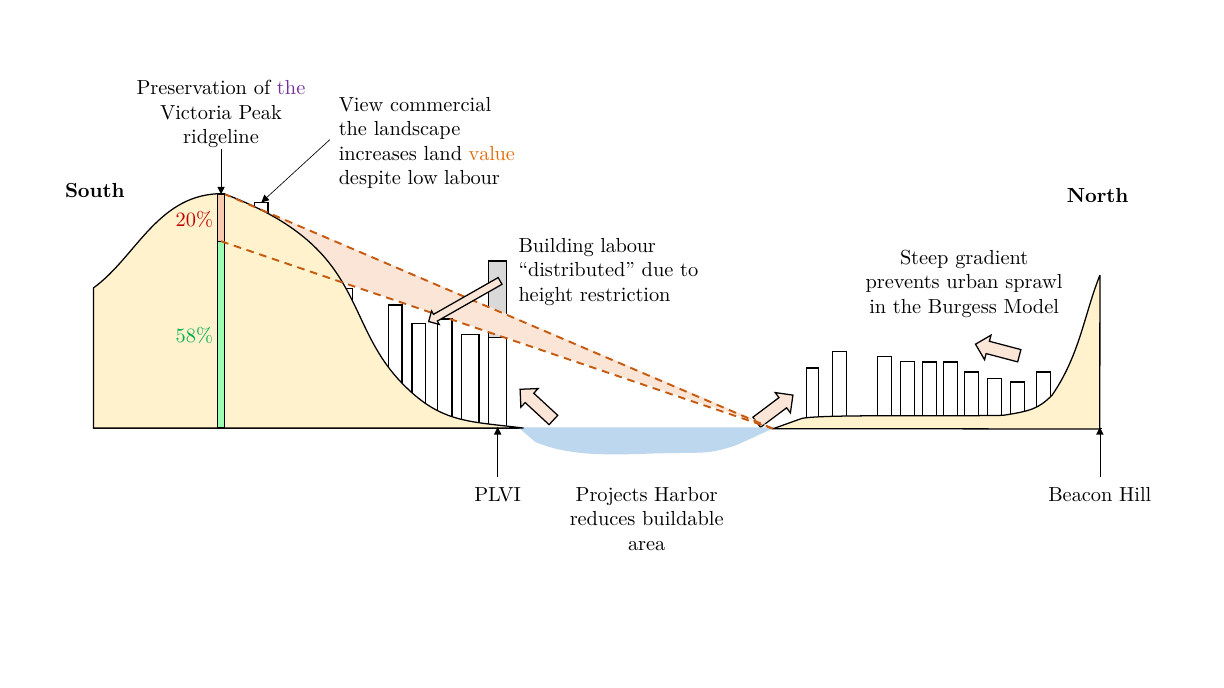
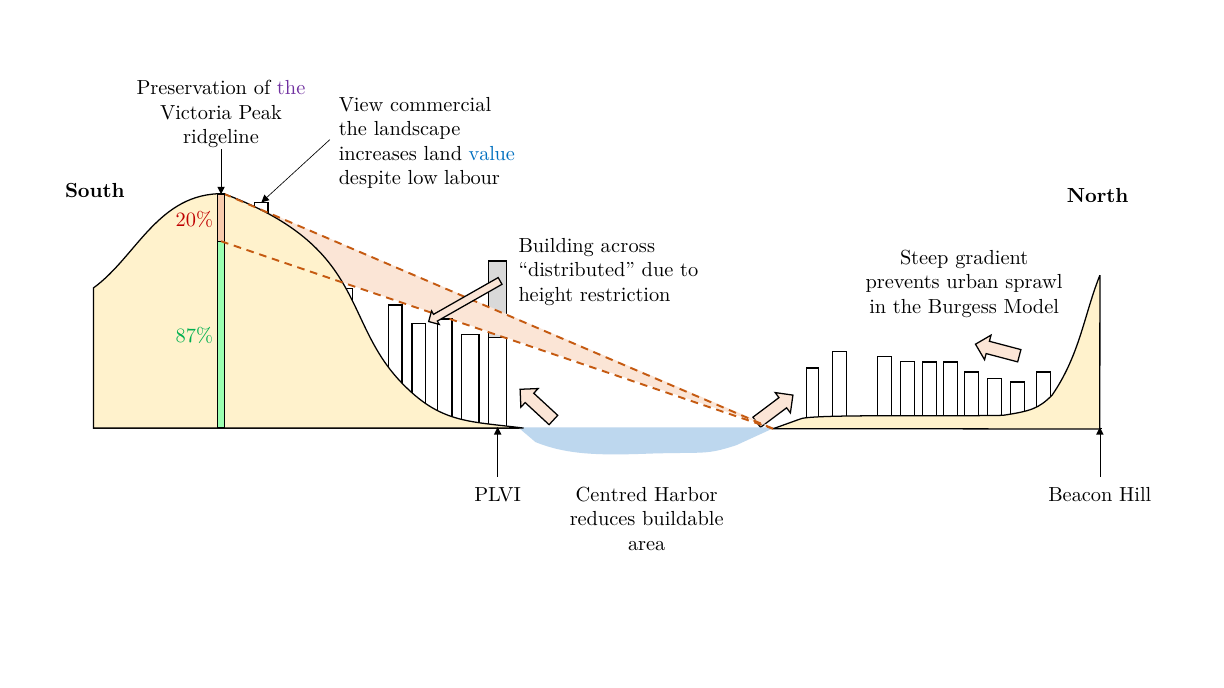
value colour: orange -> blue
Building labour: labour -> across
58%: 58% -> 87%
Projects: Projects -> Centred
